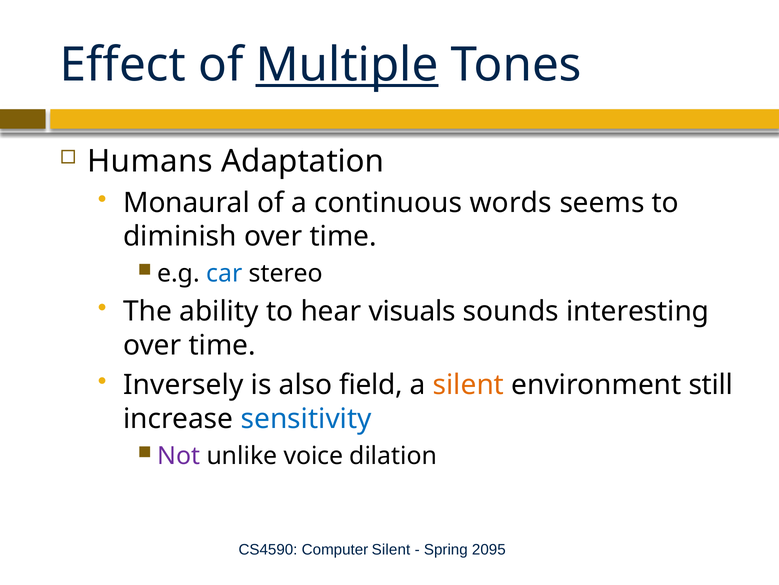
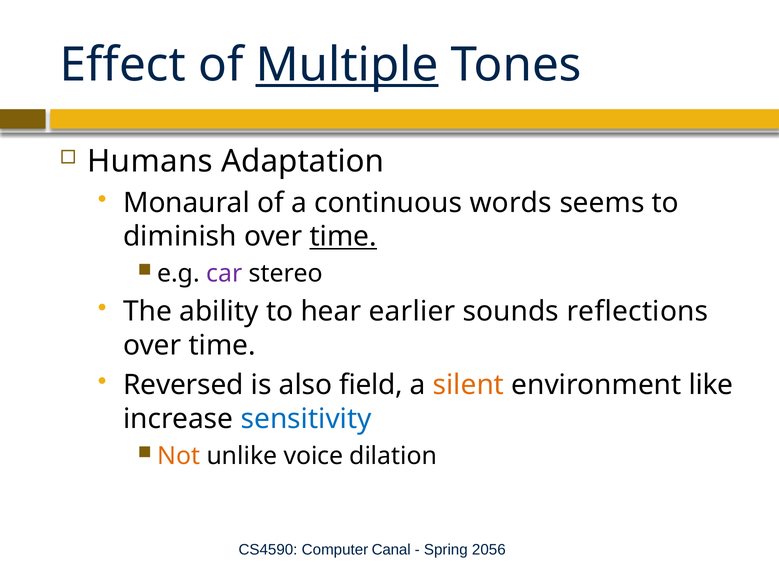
time at (343, 236) underline: none -> present
car colour: blue -> purple
visuals: visuals -> earlier
interesting: interesting -> reflections
Inversely: Inversely -> Reversed
still: still -> like
Not colour: purple -> orange
Computer Silent: Silent -> Canal
2095: 2095 -> 2056
